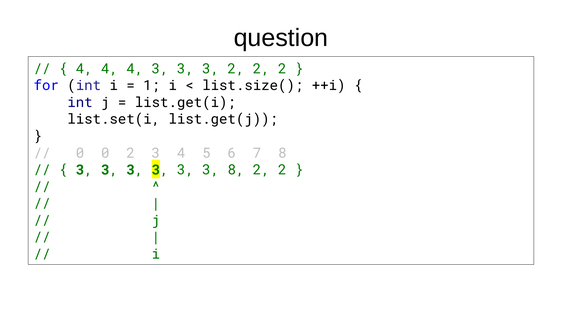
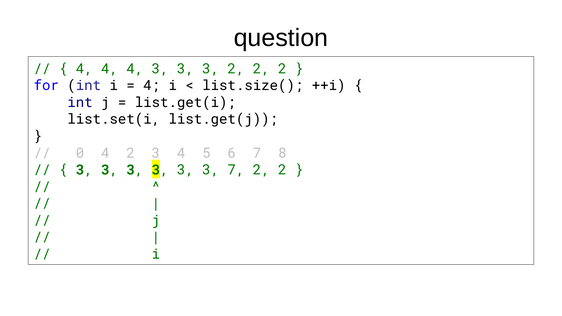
1 at (152, 86): 1 -> 4
0 0: 0 -> 4
3 8: 8 -> 7
